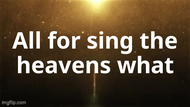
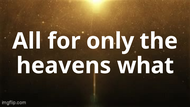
sing: sing -> only
